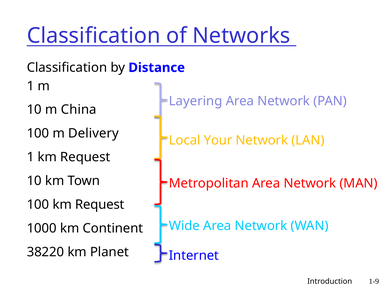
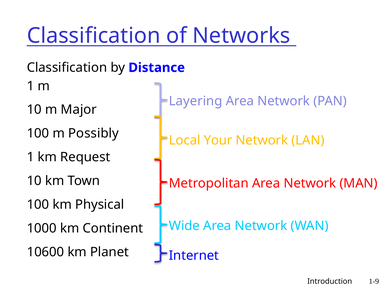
China: China -> Major
Delivery: Delivery -> Possibly
100 km Request: Request -> Physical
38220: 38220 -> 10600
